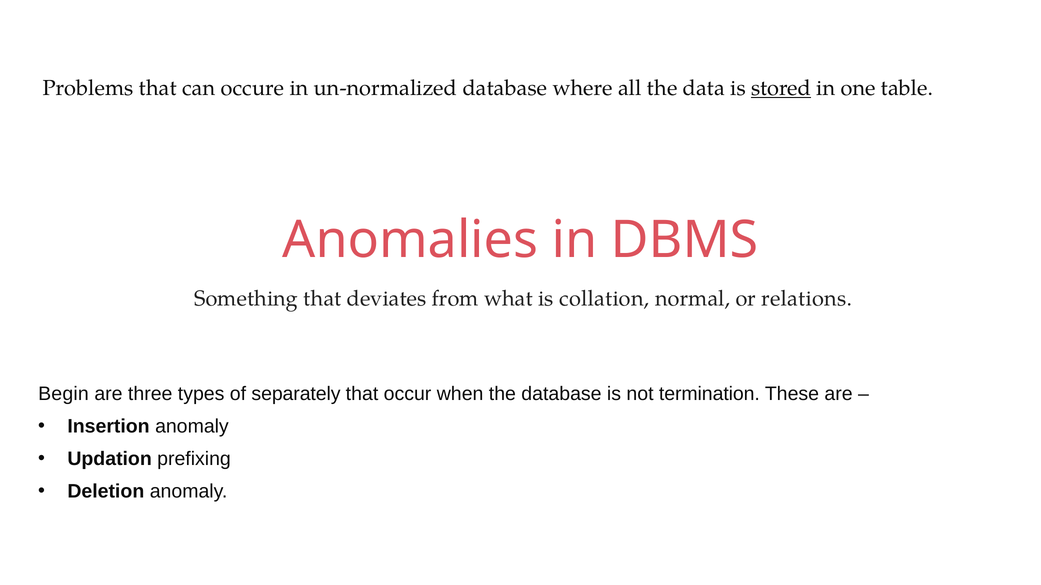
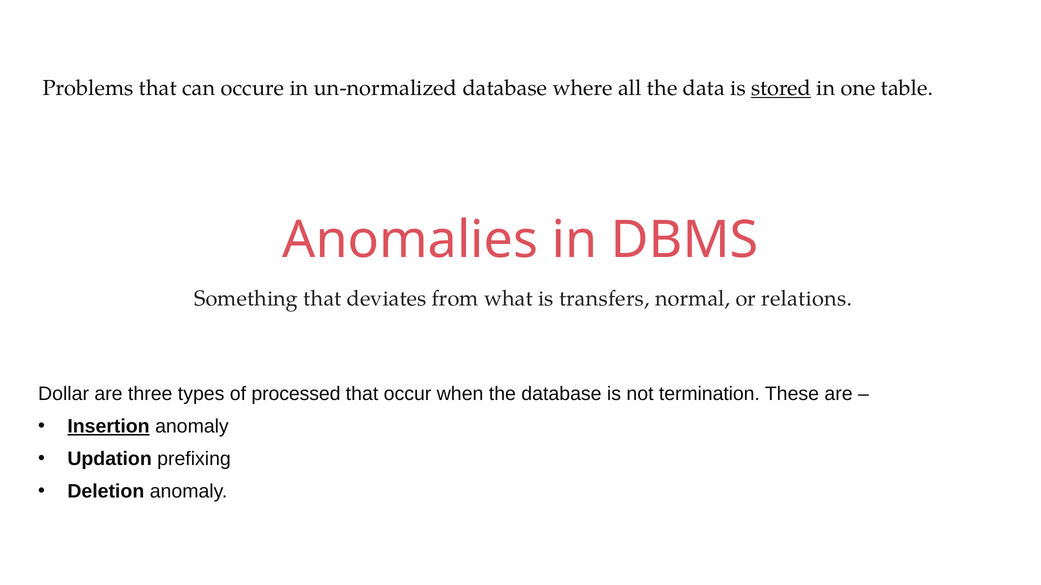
collation: collation -> transfers
Begin: Begin -> Dollar
separately: separately -> processed
Insertion underline: none -> present
